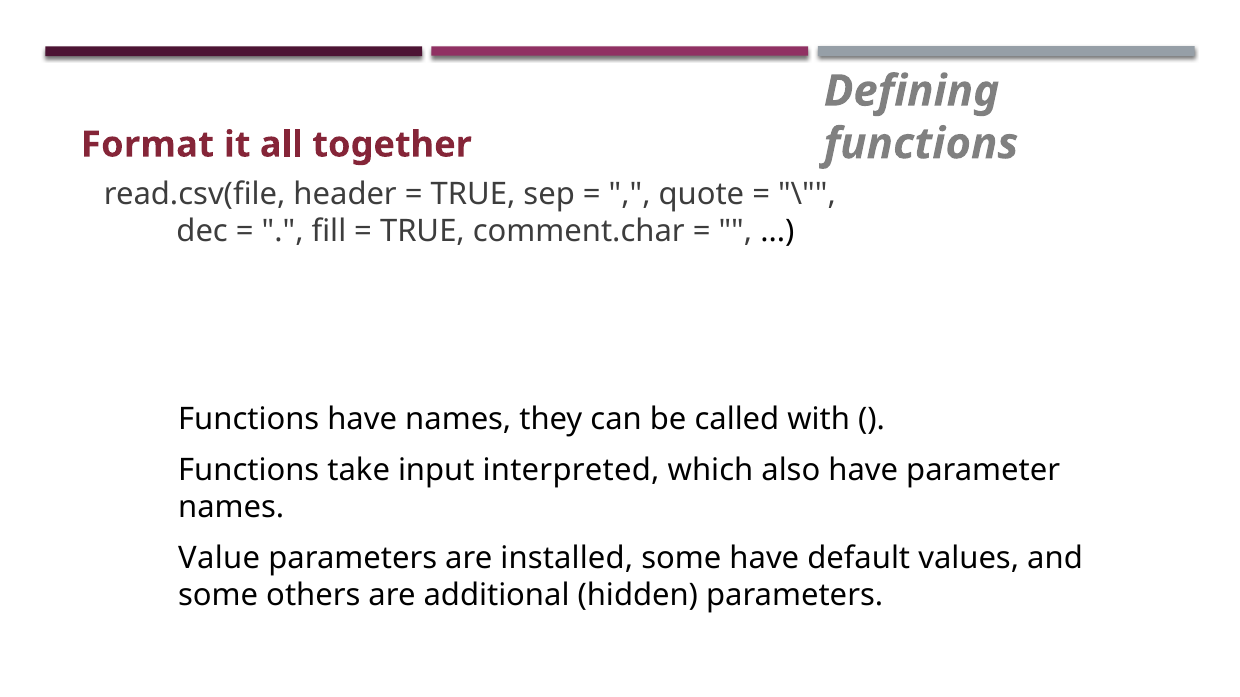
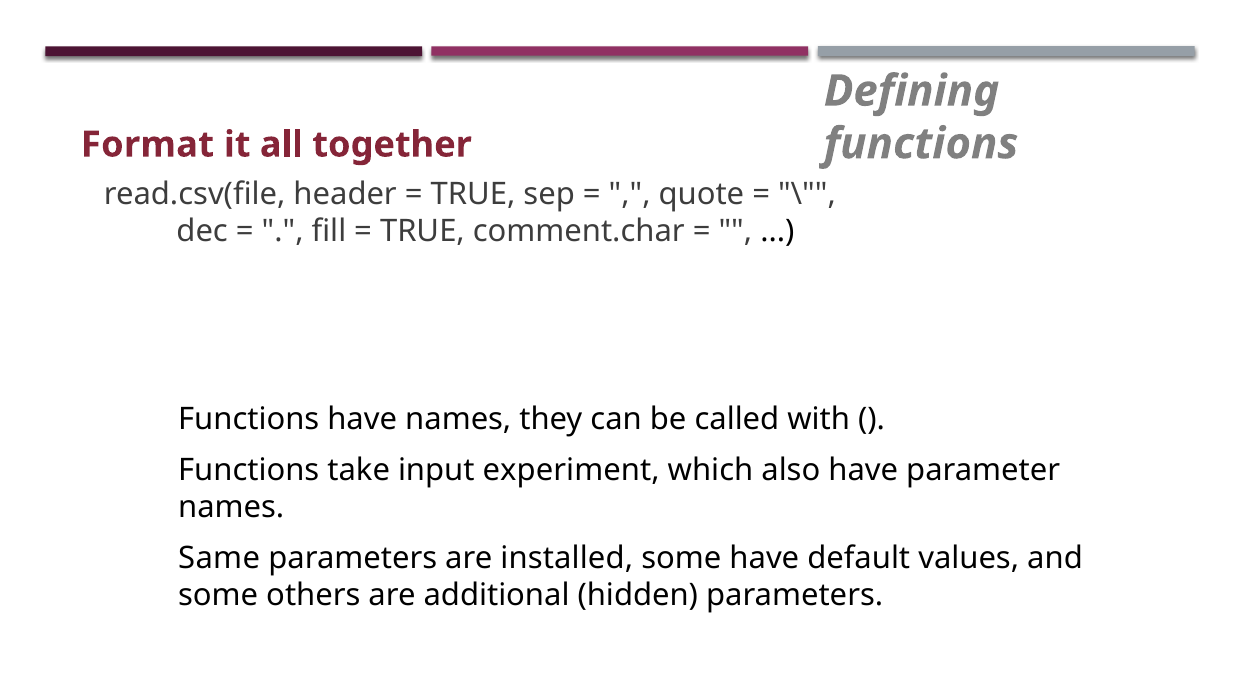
interpreted: interpreted -> experiment
Value: Value -> Same
